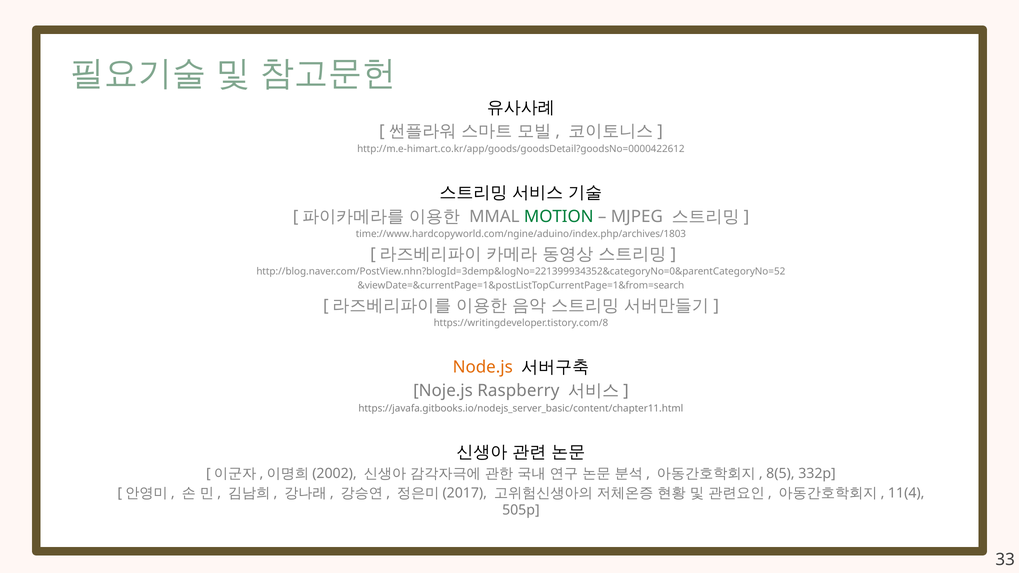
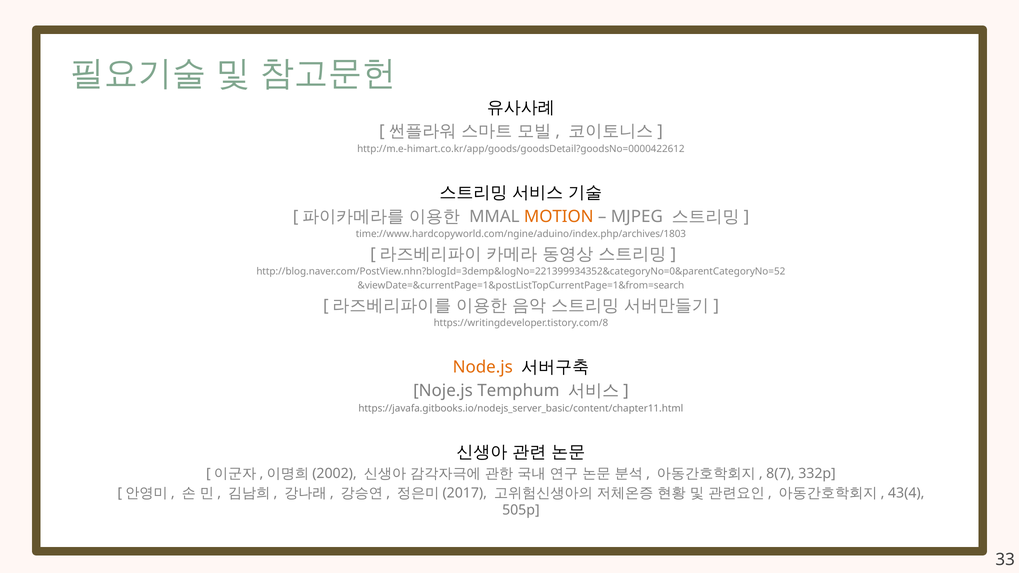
MOTION colour: green -> orange
Raspberry: Raspberry -> Temphum
8(5: 8(5 -> 8(7
11(4: 11(4 -> 43(4
